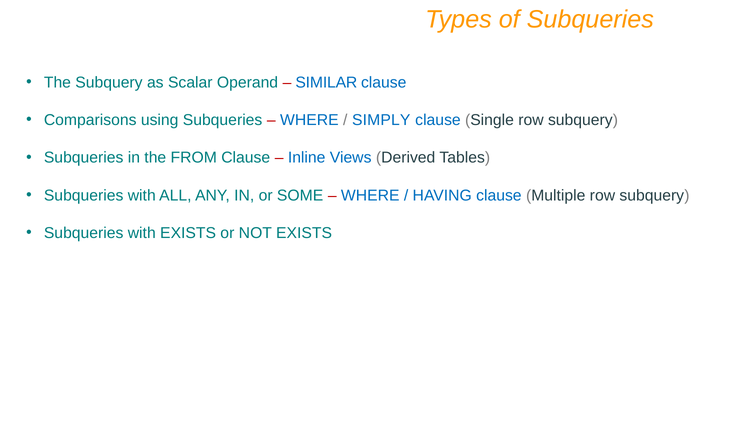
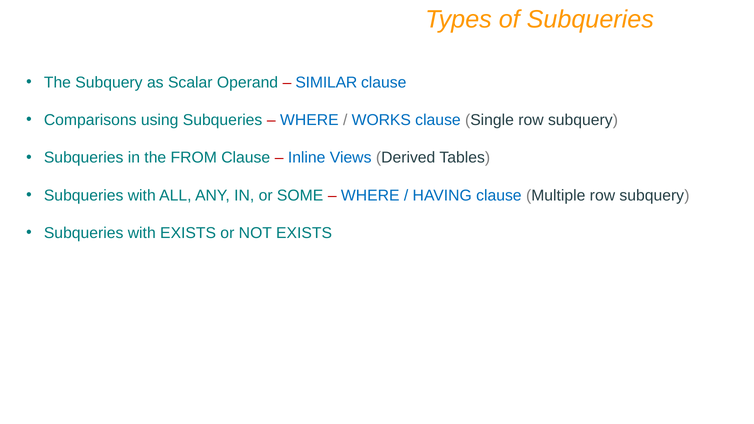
SIMPLY: SIMPLY -> WORKS
